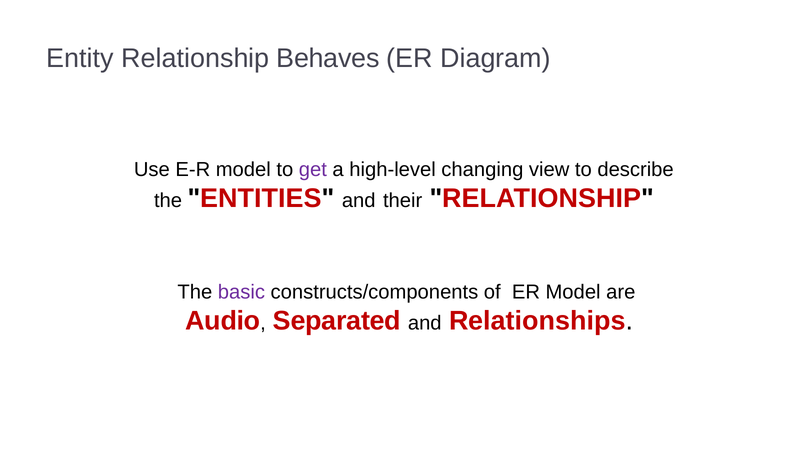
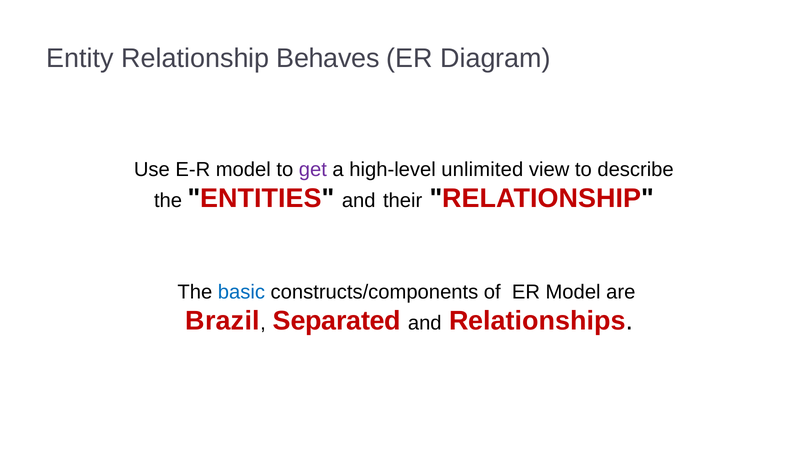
changing: changing -> unlimited
basic colour: purple -> blue
Audio: Audio -> Brazil
